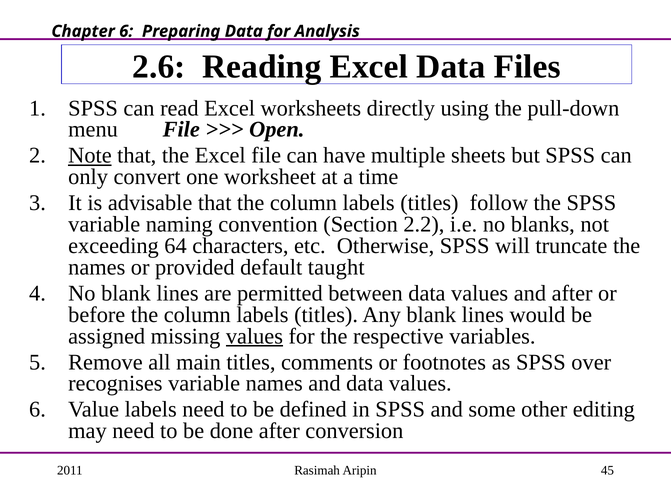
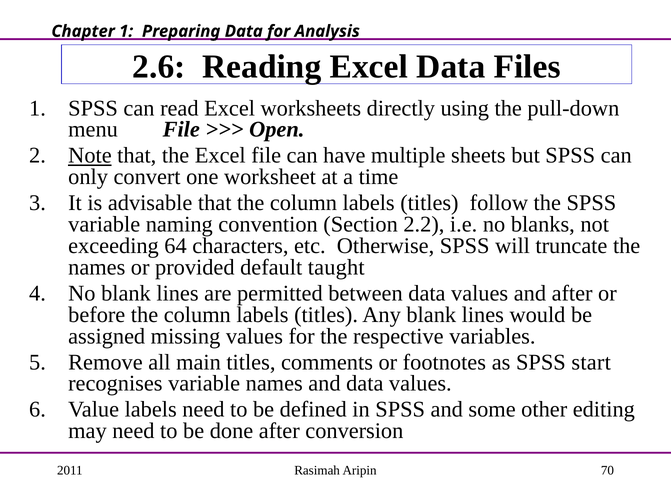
Chapter 6: 6 -> 1
values at (254, 336) underline: present -> none
over: over -> start
45: 45 -> 70
